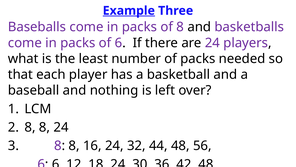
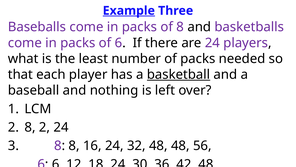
basketball underline: none -> present
8 at (45, 127): 8 -> 2
32 44: 44 -> 48
